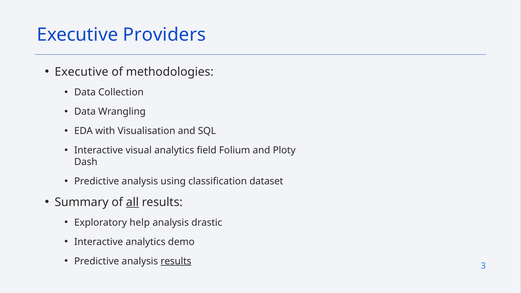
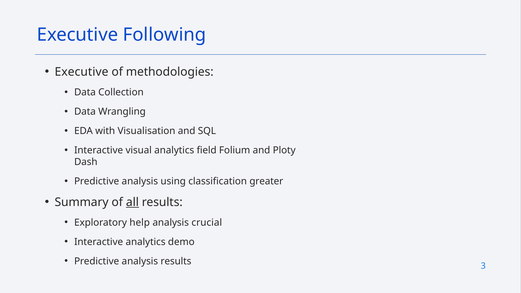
Providers: Providers -> Following
dataset: dataset -> greater
drastic: drastic -> crucial
results at (176, 261) underline: present -> none
